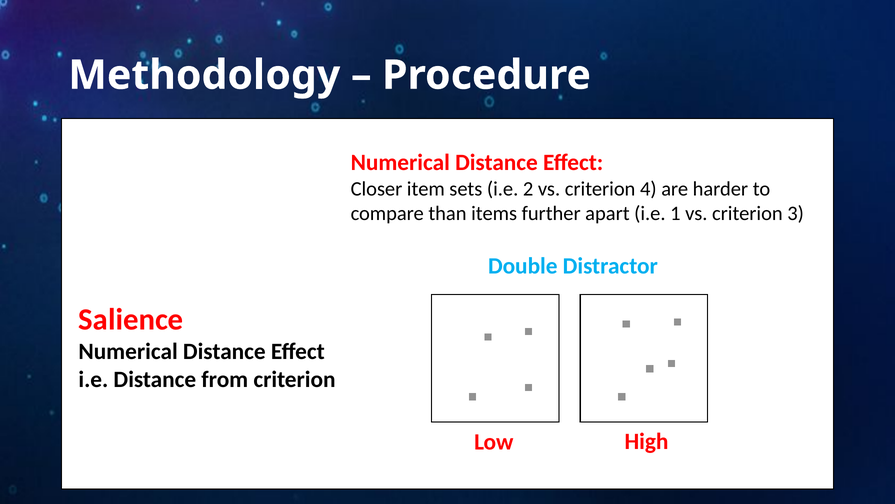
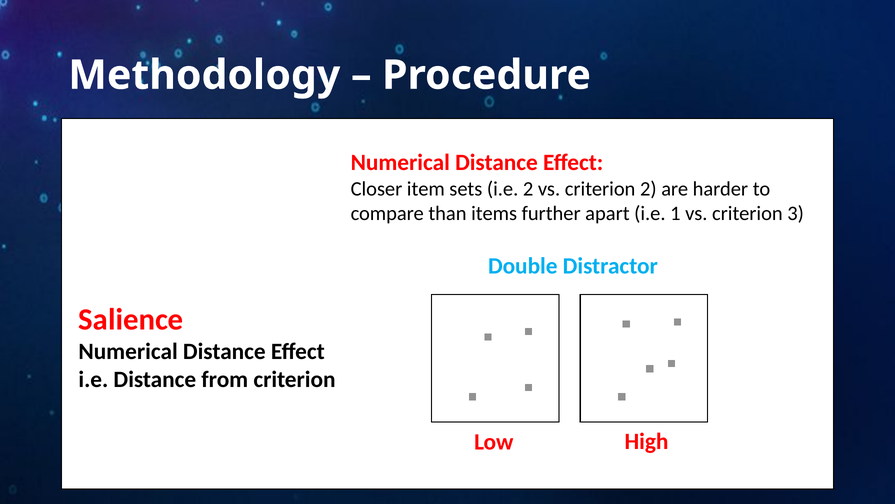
criterion 4: 4 -> 2
